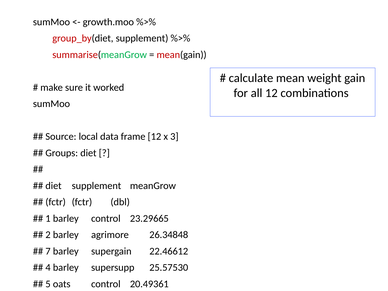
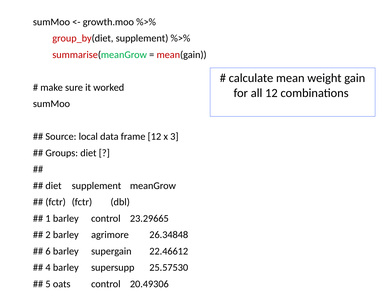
7: 7 -> 6
20.49361: 20.49361 -> 20.49306
